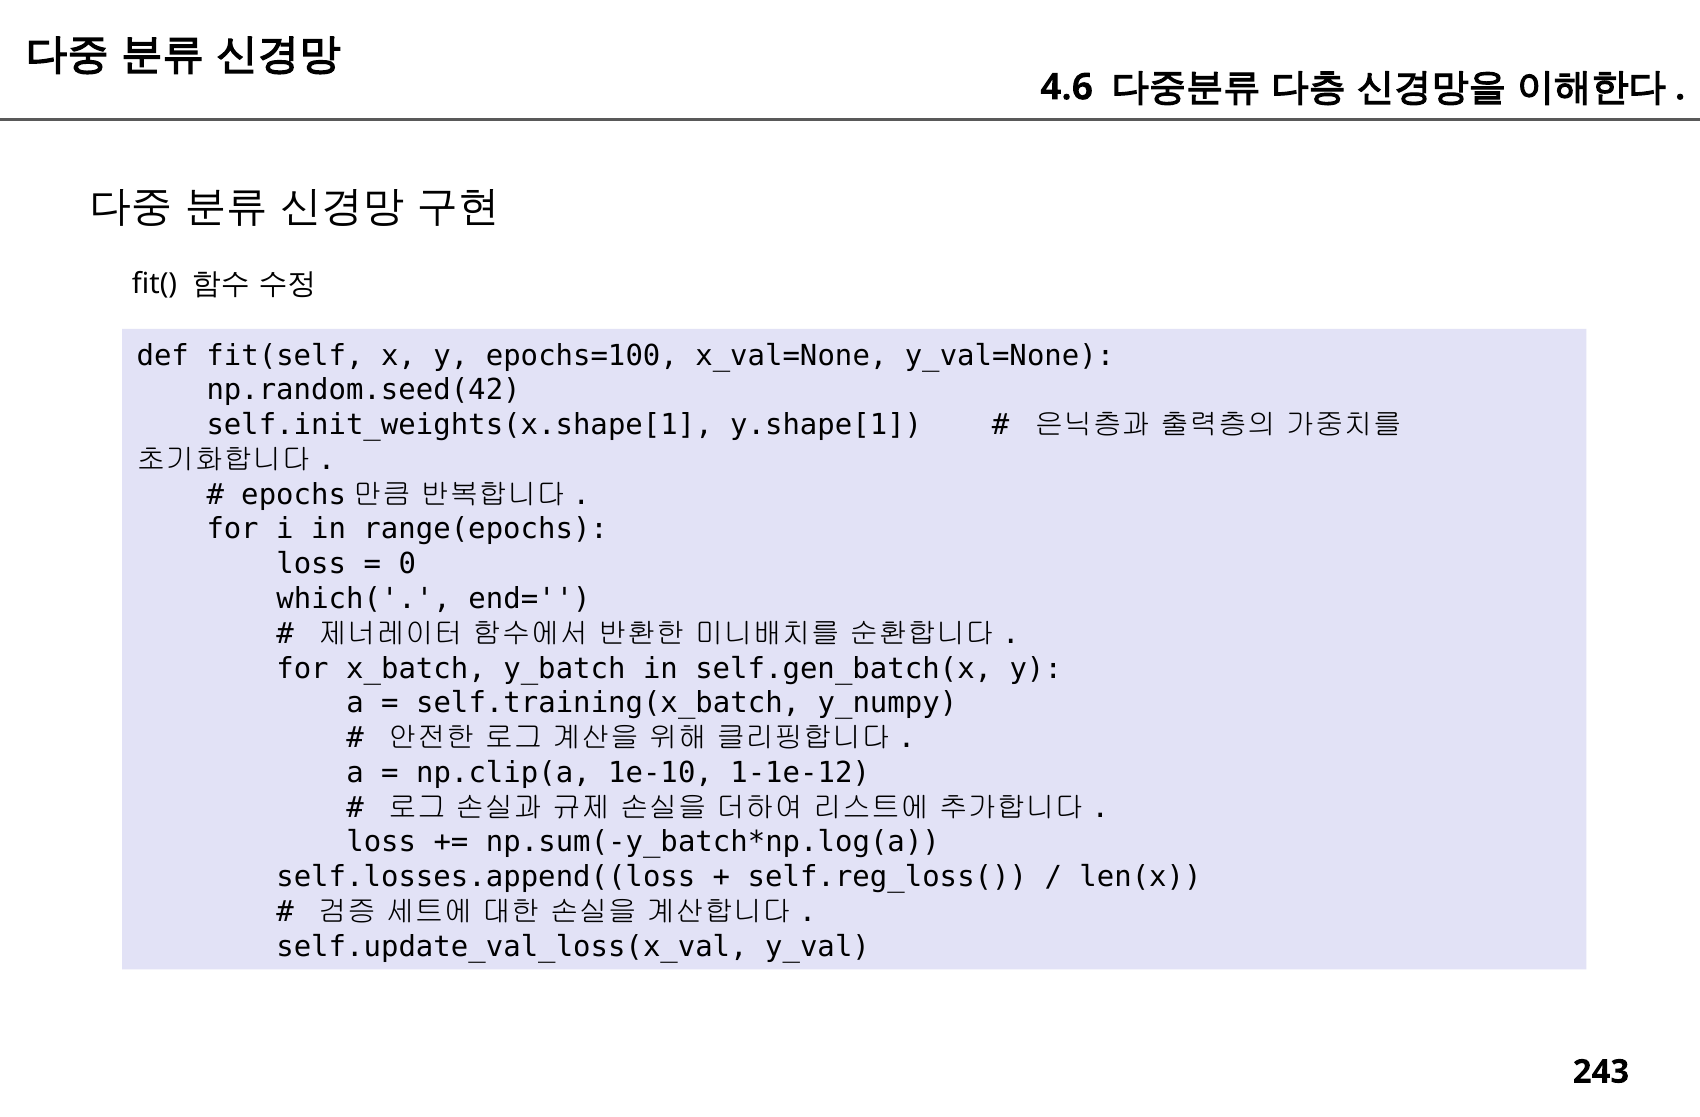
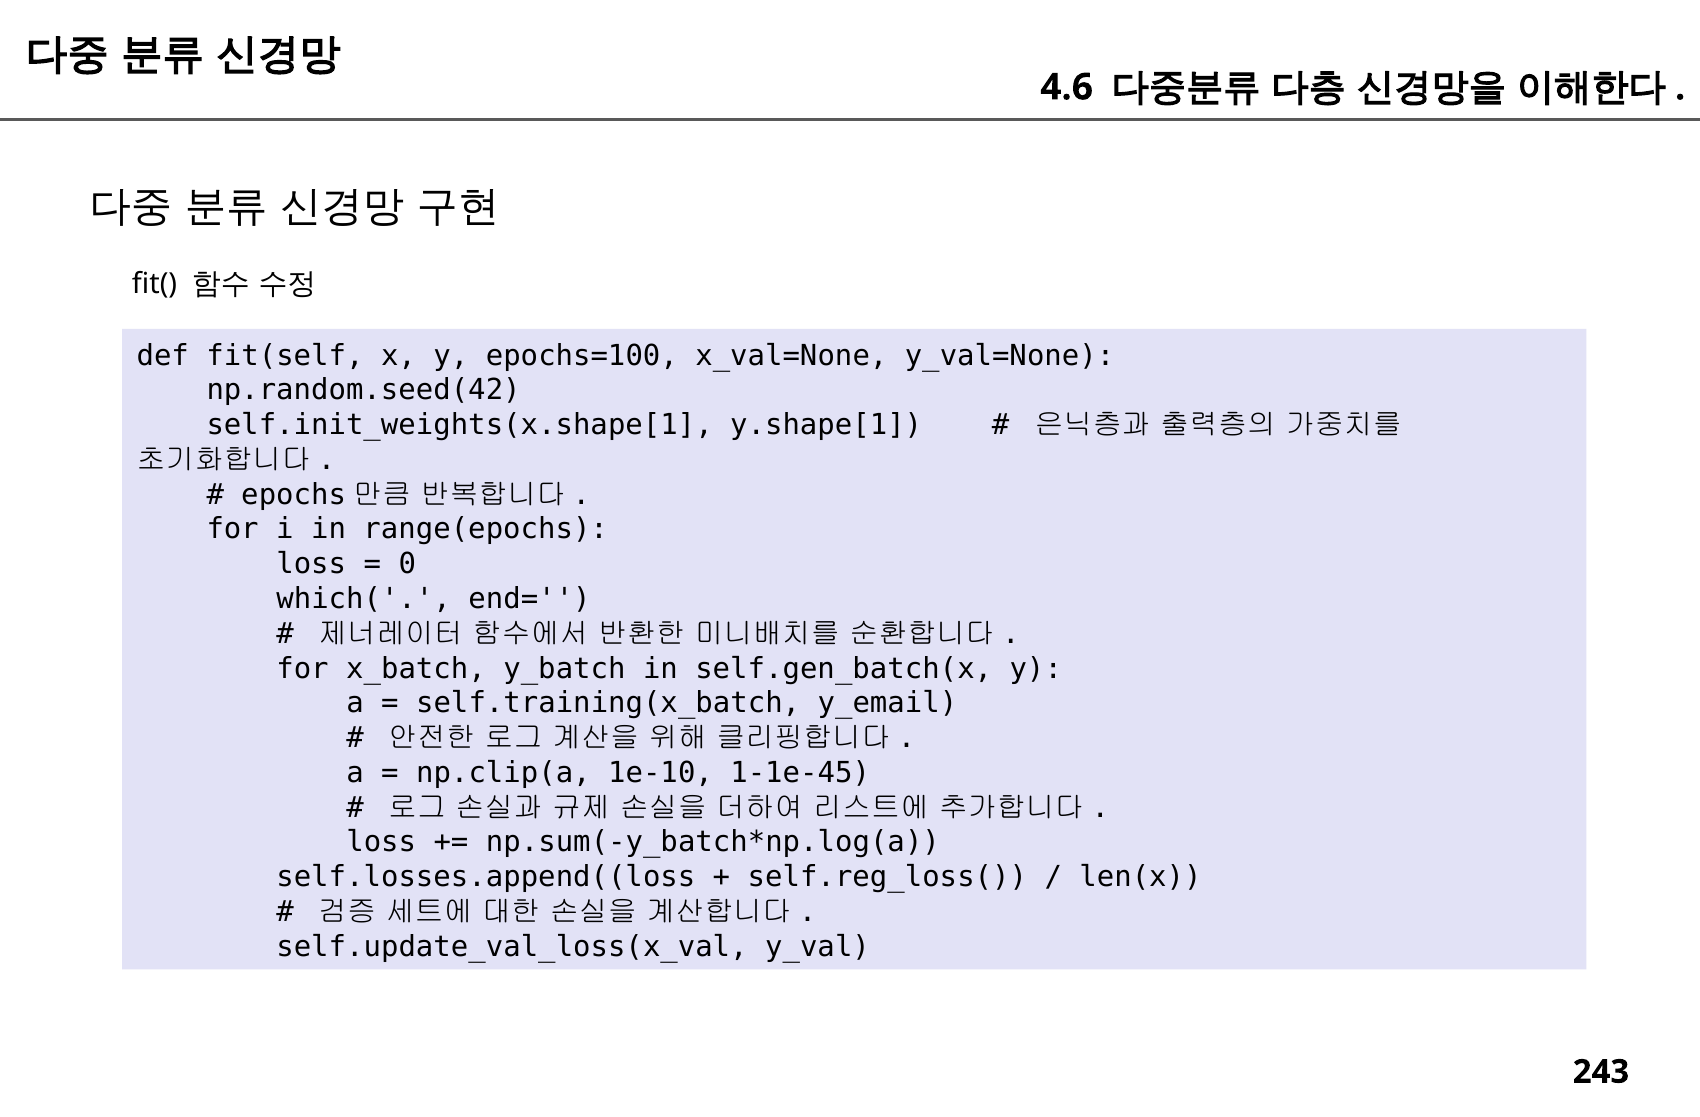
y_numpy: y_numpy -> y_email
1-1e-12: 1-1e-12 -> 1-1e-45
